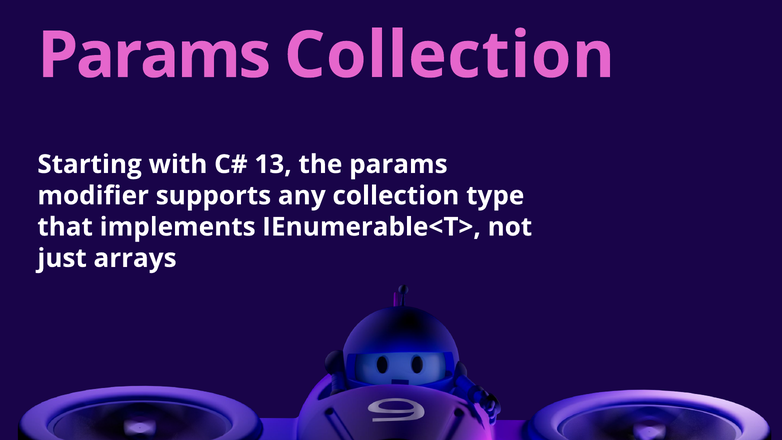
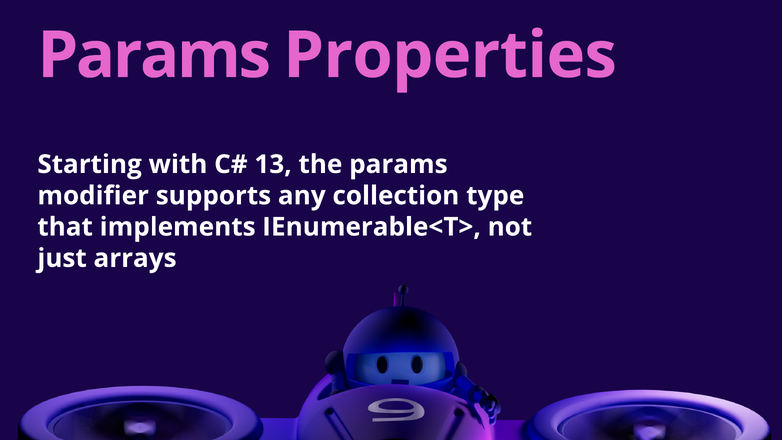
Params Collection: Collection -> Properties
